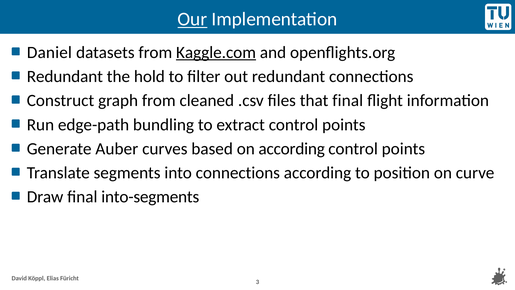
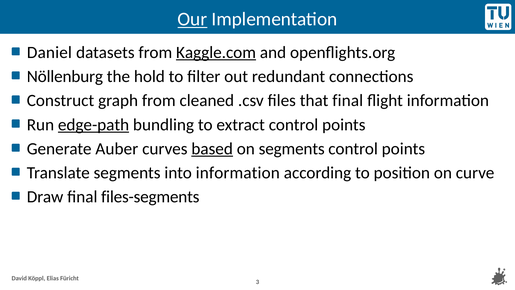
Redundant at (65, 76): Redundant -> Nöllenburg
edge-path underline: none -> present
based underline: none -> present
on according: according -> segments
into connections: connections -> information
into-segments: into-segments -> files-segments
